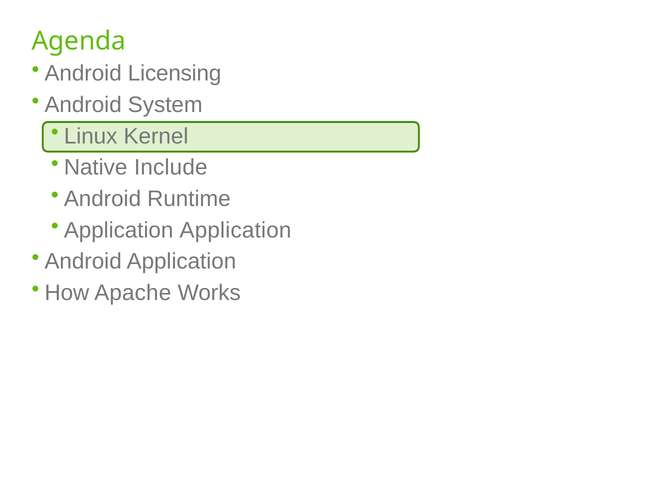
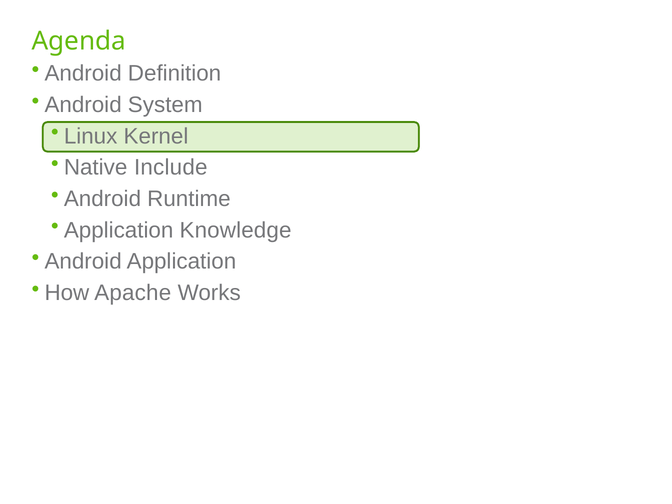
Licensing: Licensing -> Definition
Application Application: Application -> Knowledge
